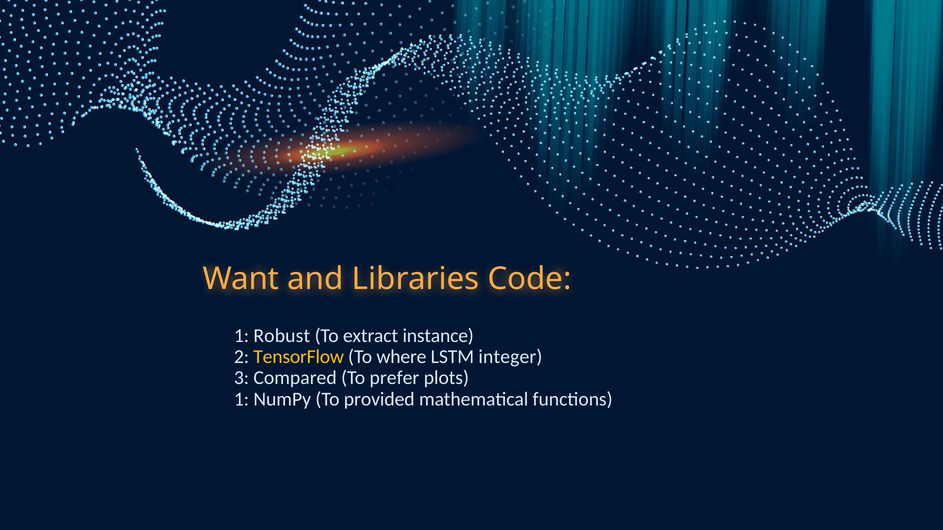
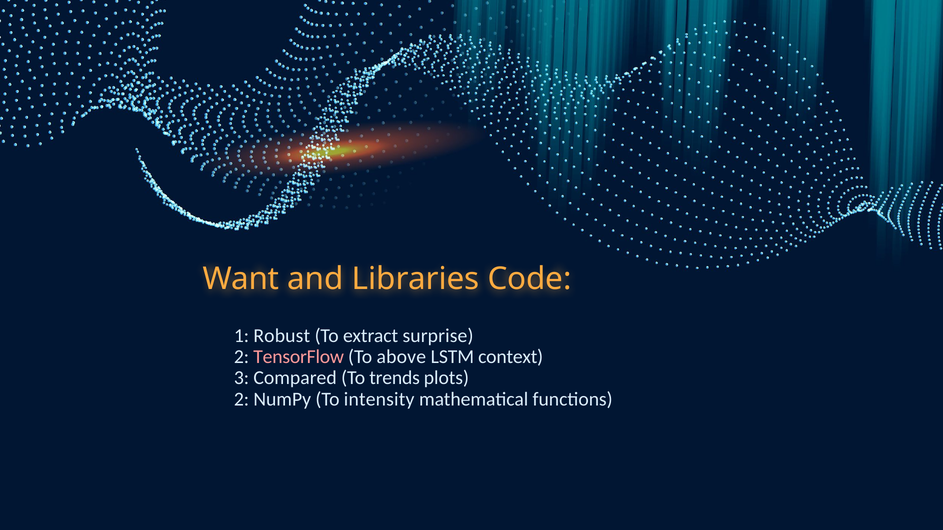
instance: instance -> surprise
TensorFlow colour: yellow -> pink
where: where -> above
integer: integer -> context
prefer: prefer -> trends
1 at (241, 399): 1 -> 2
provided: provided -> intensity
